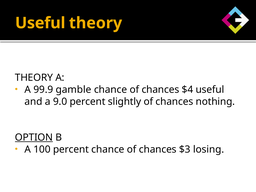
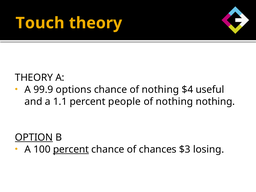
Useful at (40, 23): Useful -> Touch
gamble: gamble -> options
chances at (160, 90): chances -> nothing
9.0: 9.0 -> 1.1
slightly: slightly -> people
chances at (174, 102): chances -> nothing
percent at (71, 149) underline: none -> present
